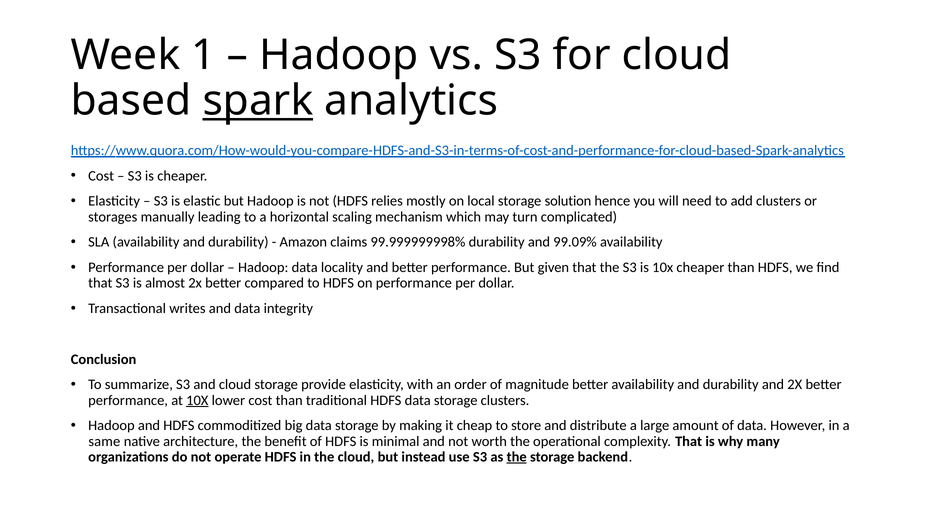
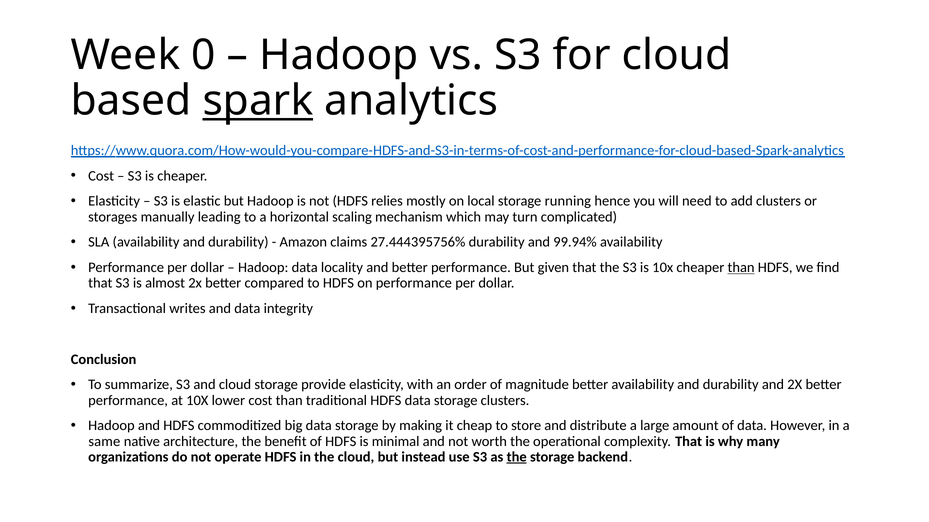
1: 1 -> 0
solution: solution -> running
99.999999998%: 99.999999998% -> 27.444395756%
99.09%: 99.09% -> 99.94%
than at (741, 268) underline: none -> present
10X at (197, 401) underline: present -> none
